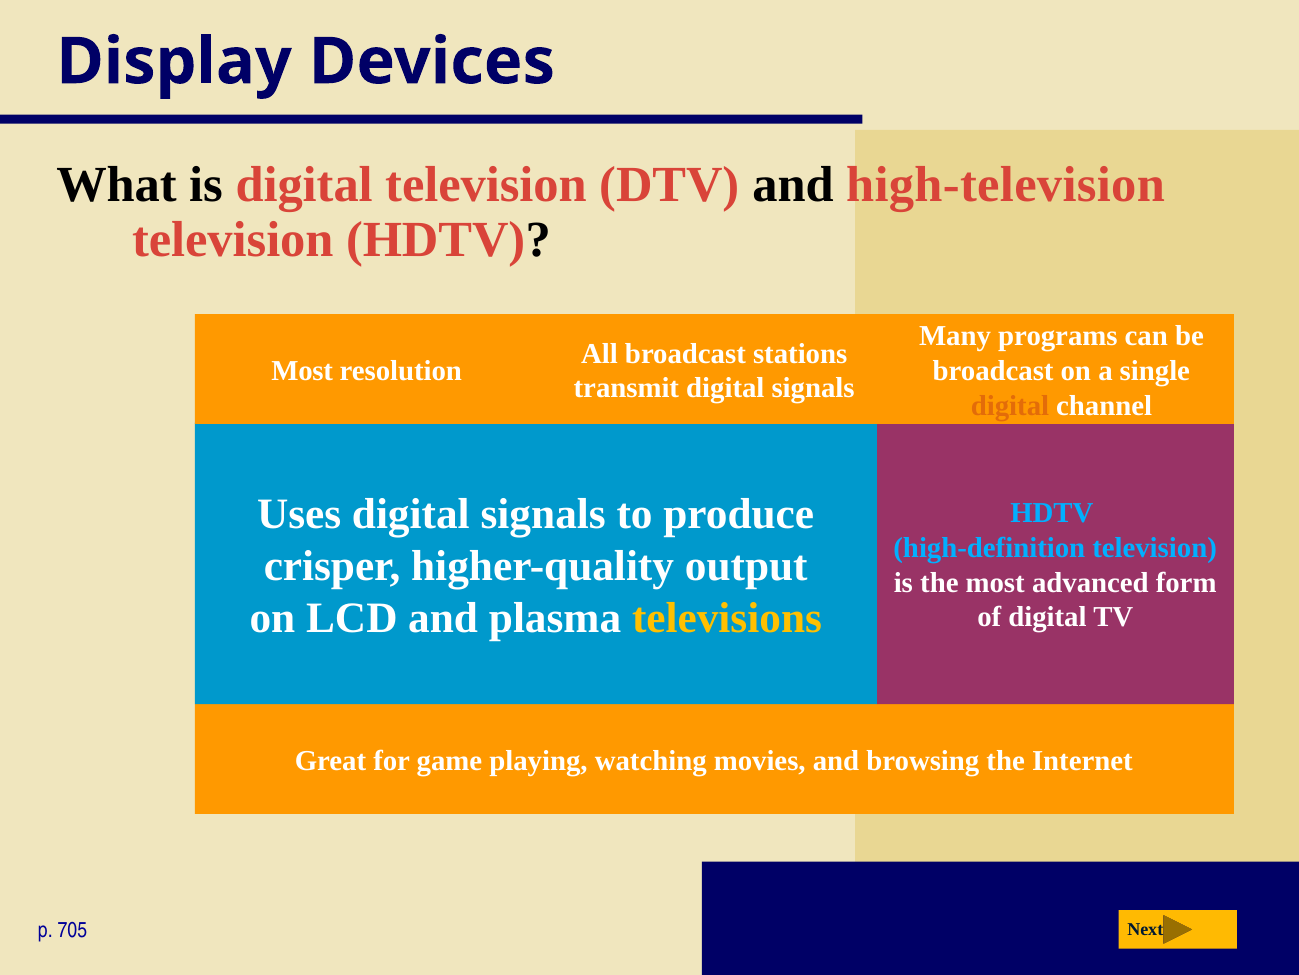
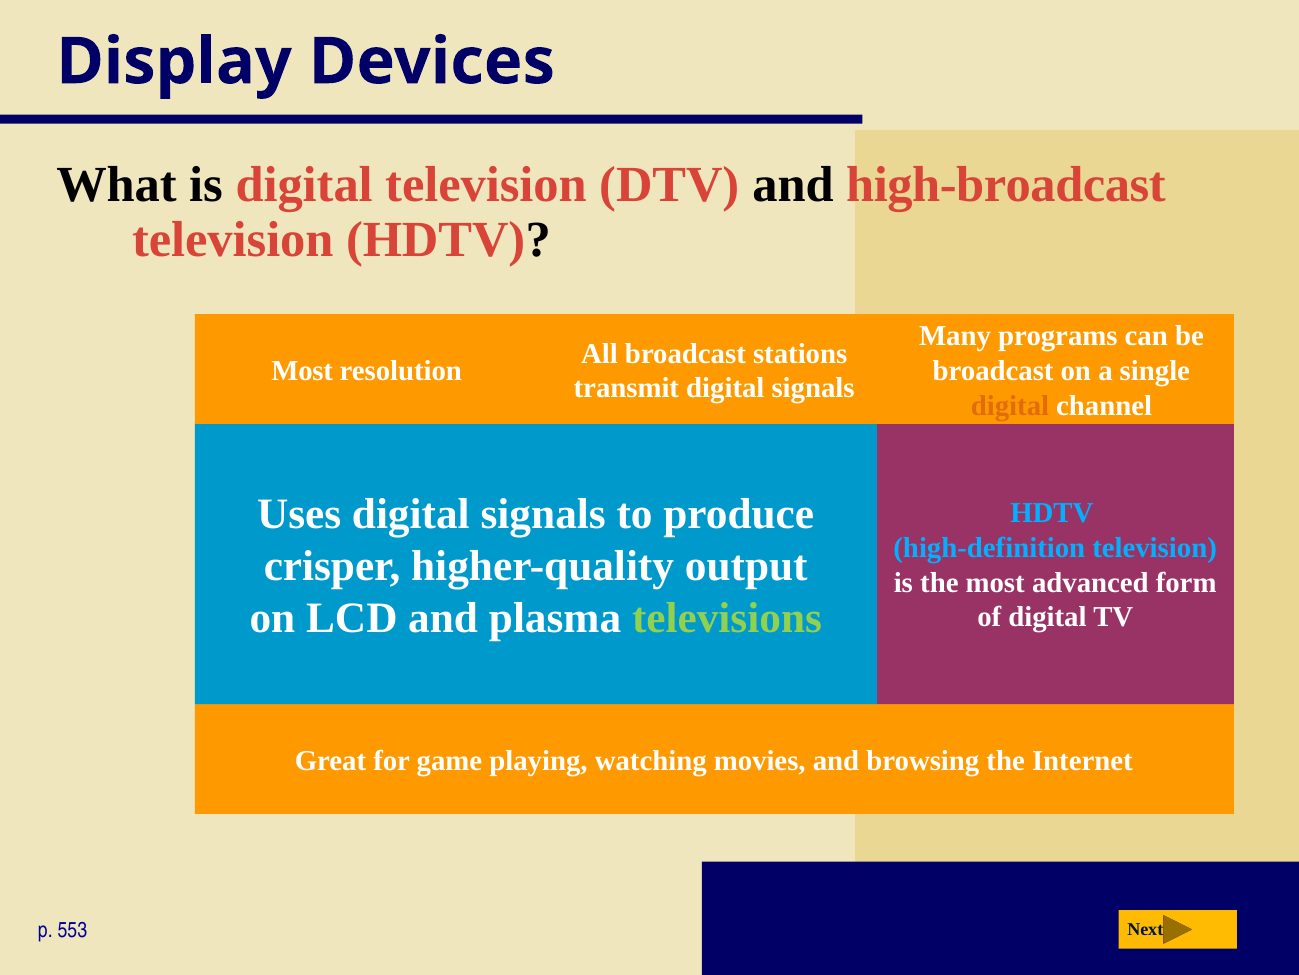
high-television: high-television -> high-broadcast
televisions colour: yellow -> light green
705: 705 -> 553
